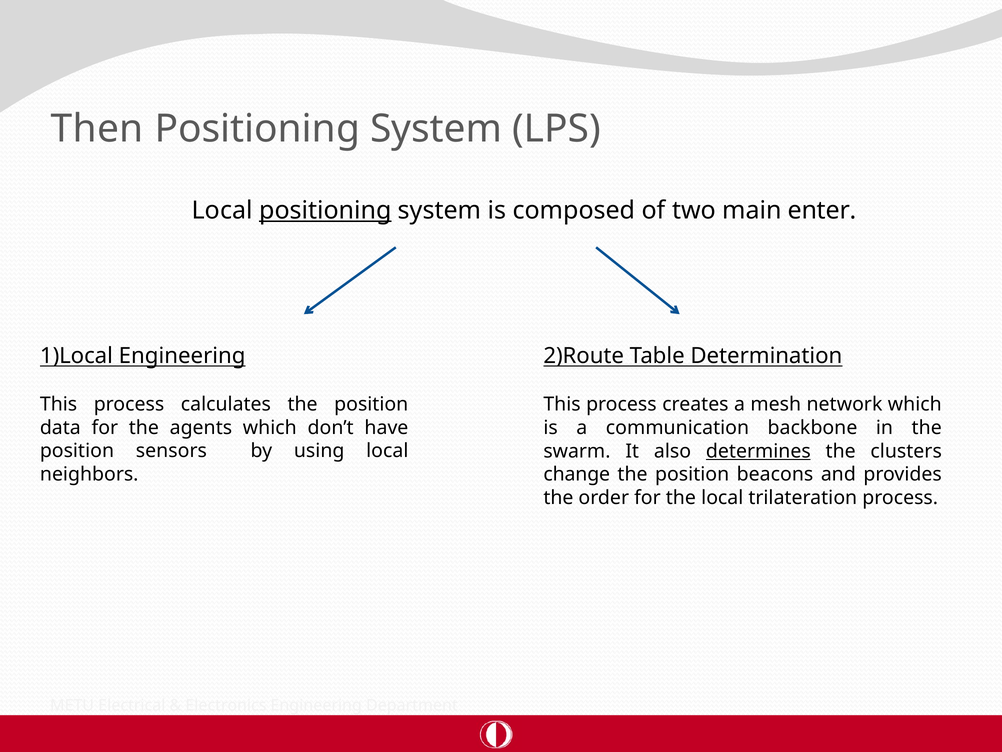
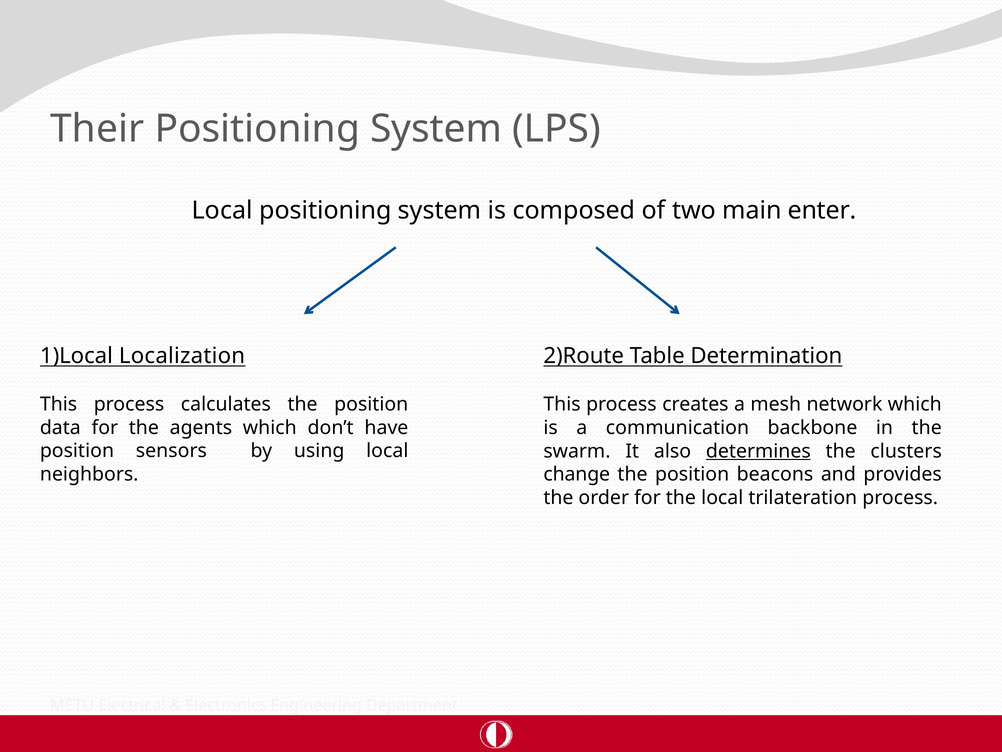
Then: Then -> Their
positioning at (325, 210) underline: present -> none
1)Local Engineering: Engineering -> Localization
